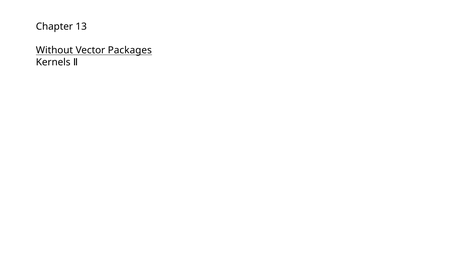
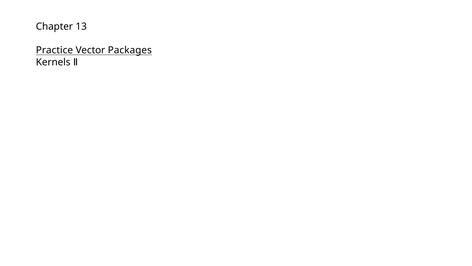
Without: Without -> Practice
